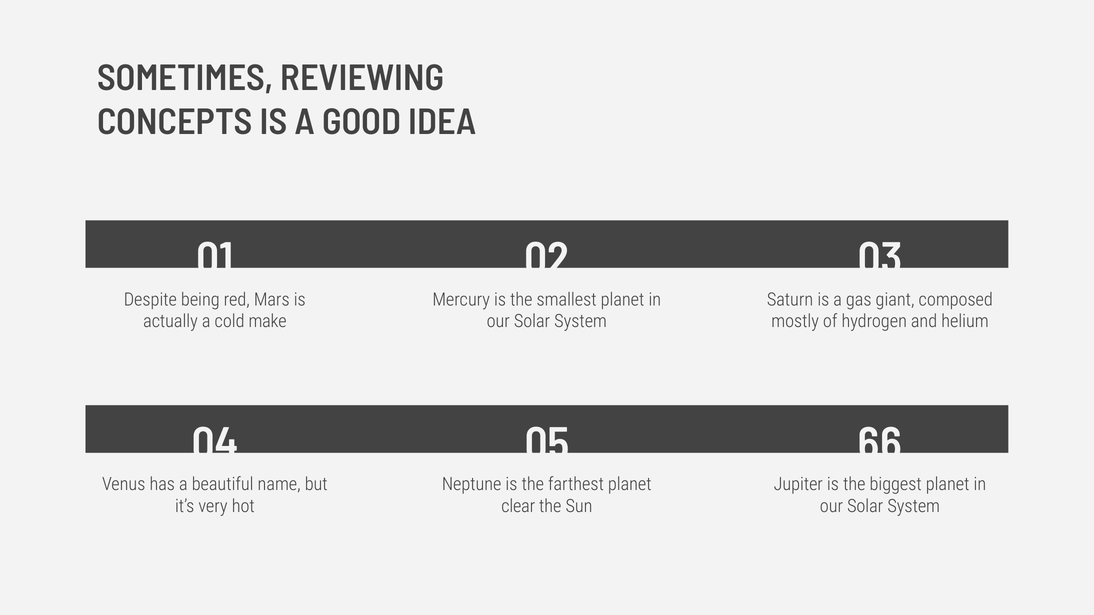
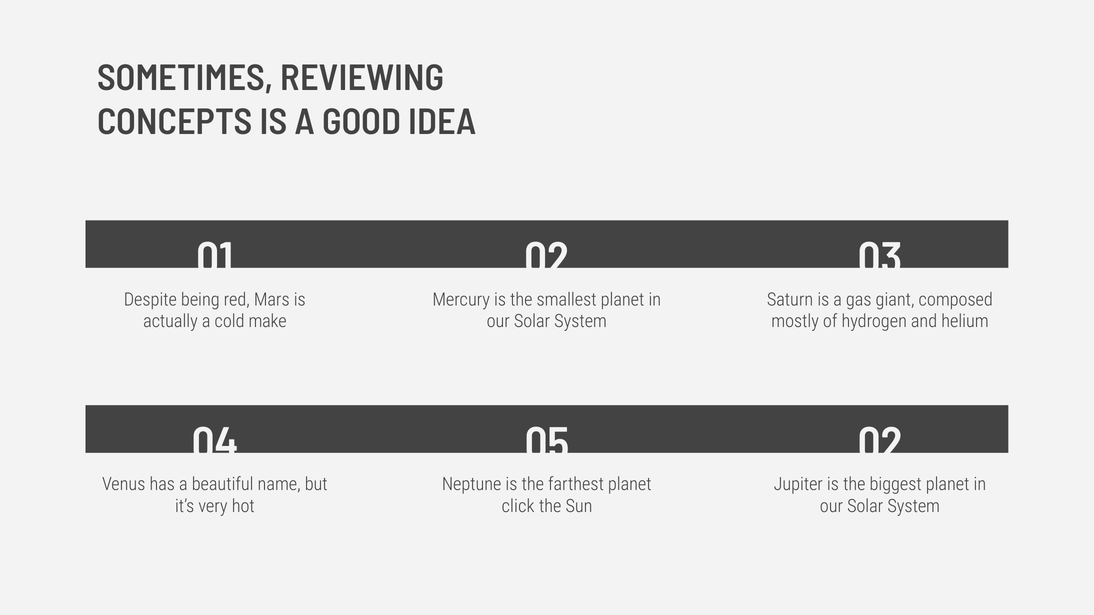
05 66: 66 -> 02
clear: clear -> click
